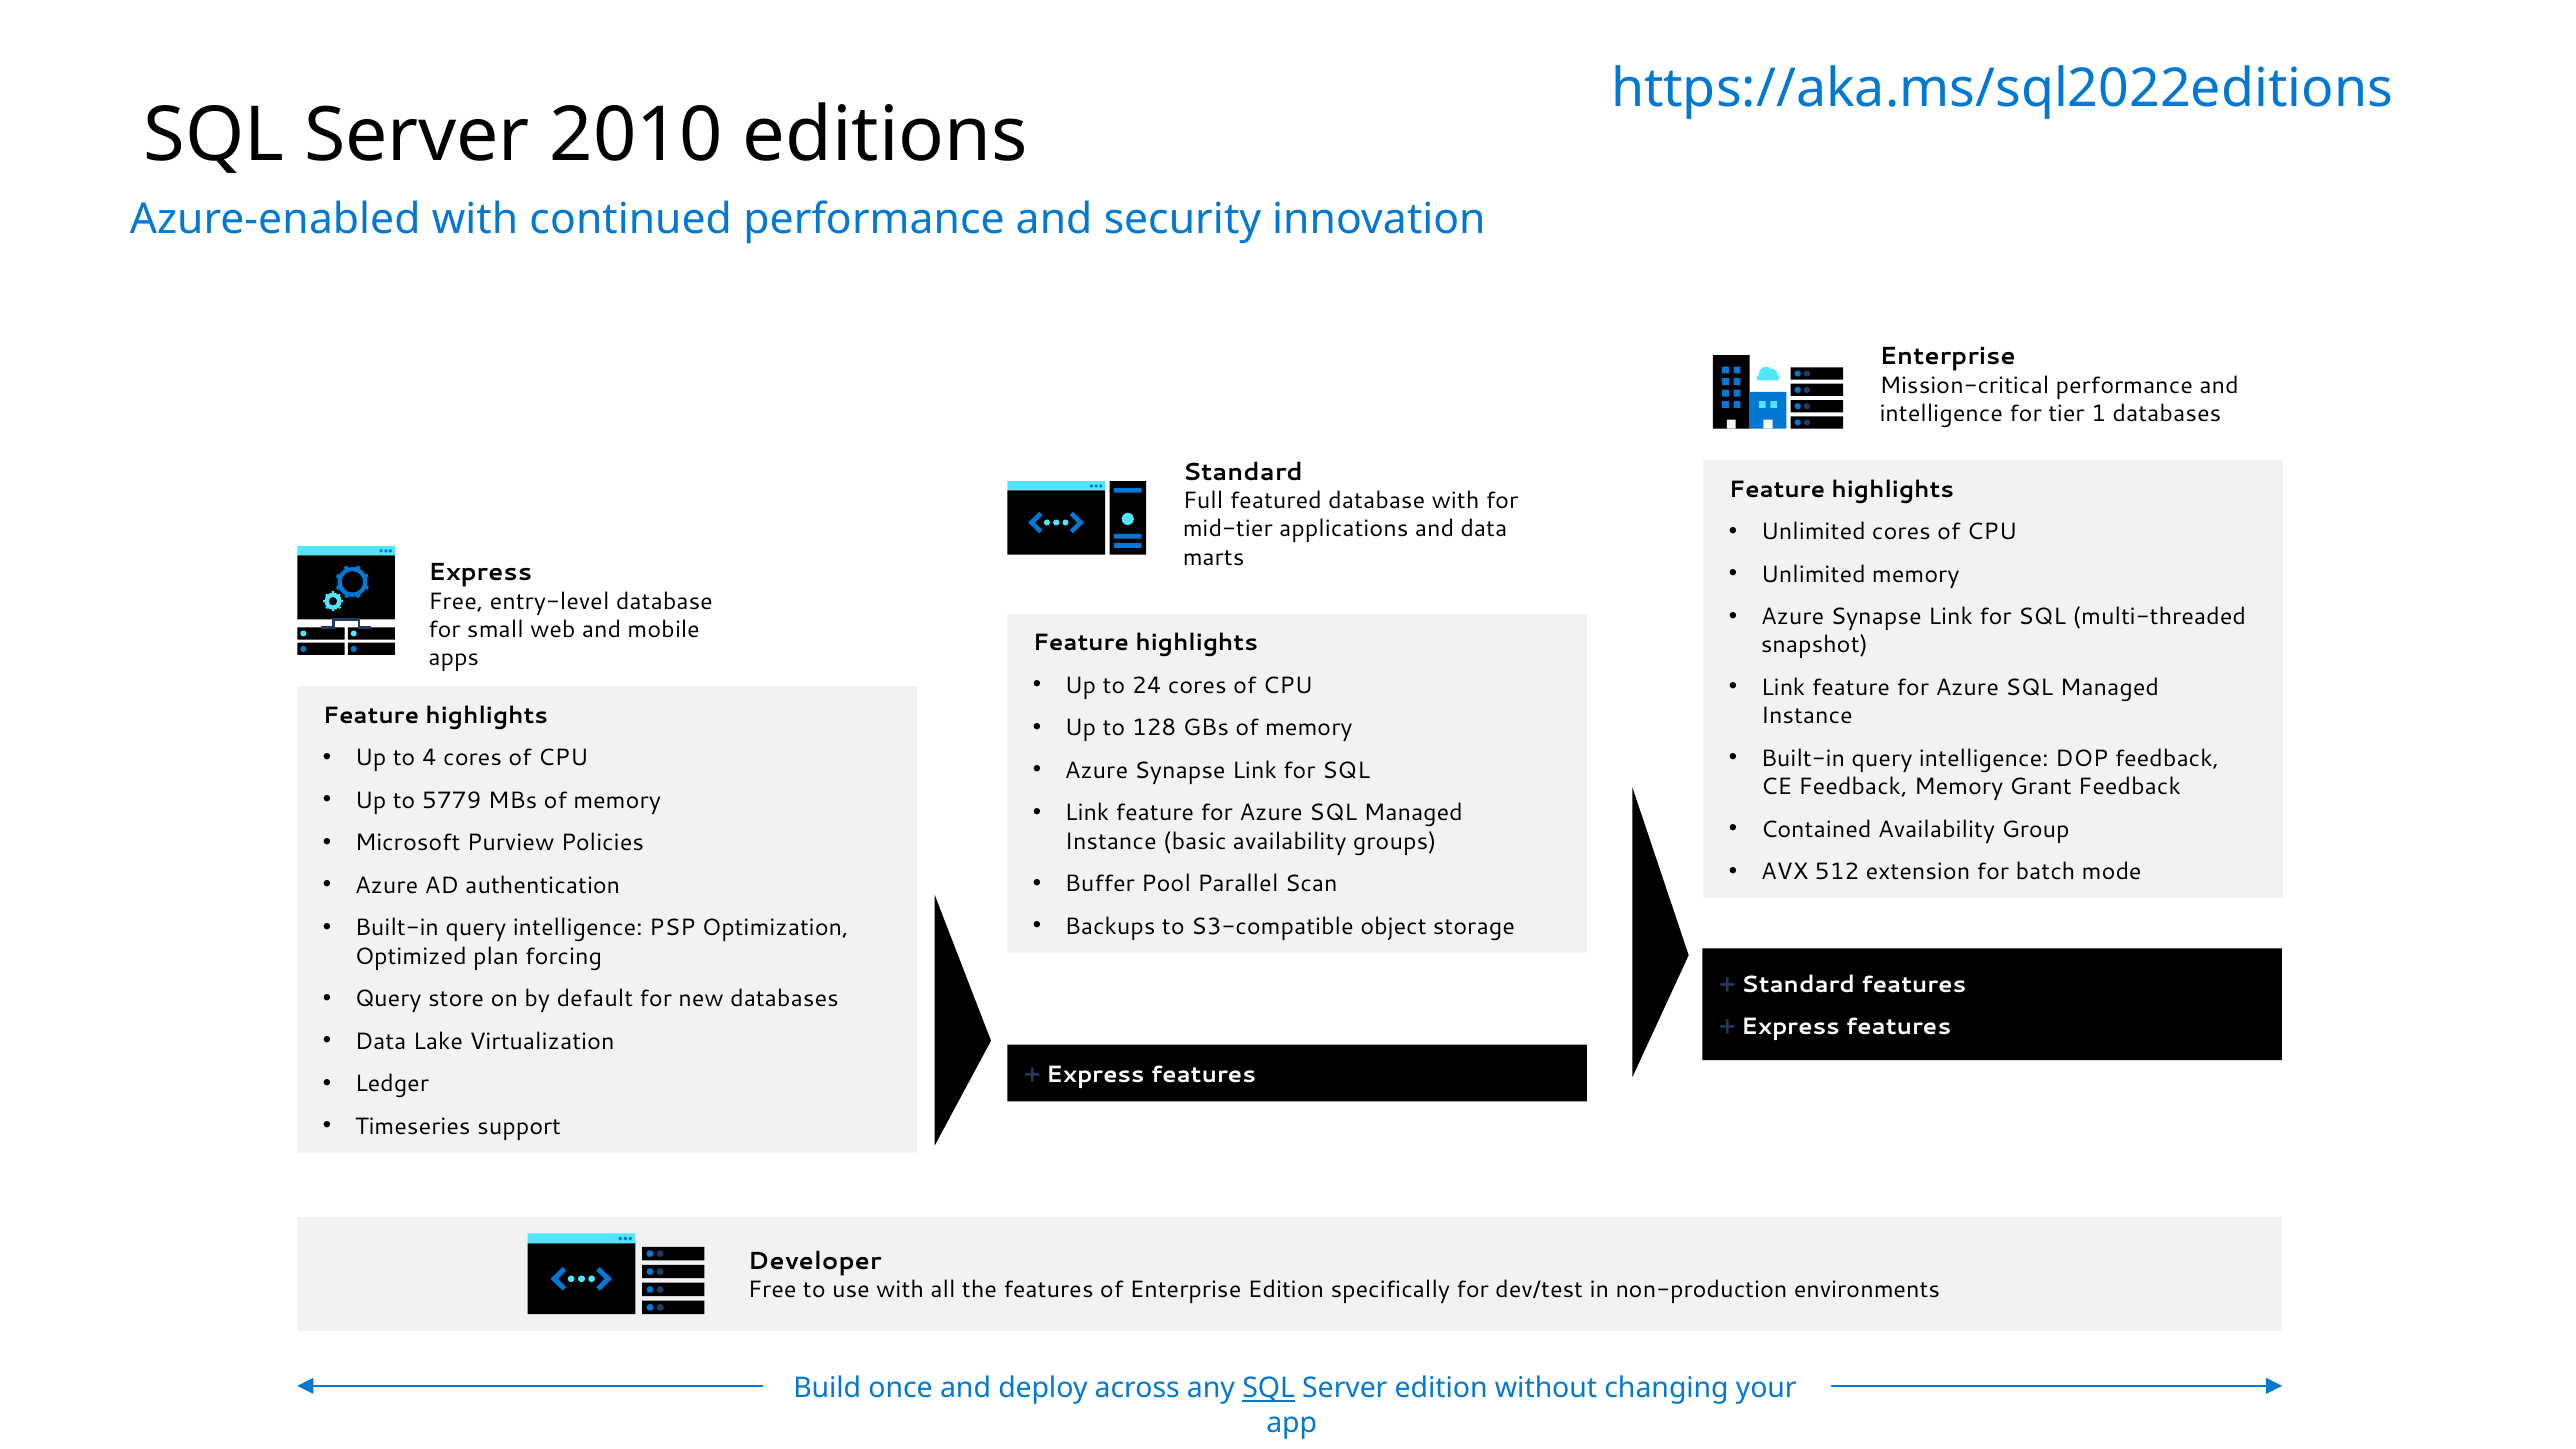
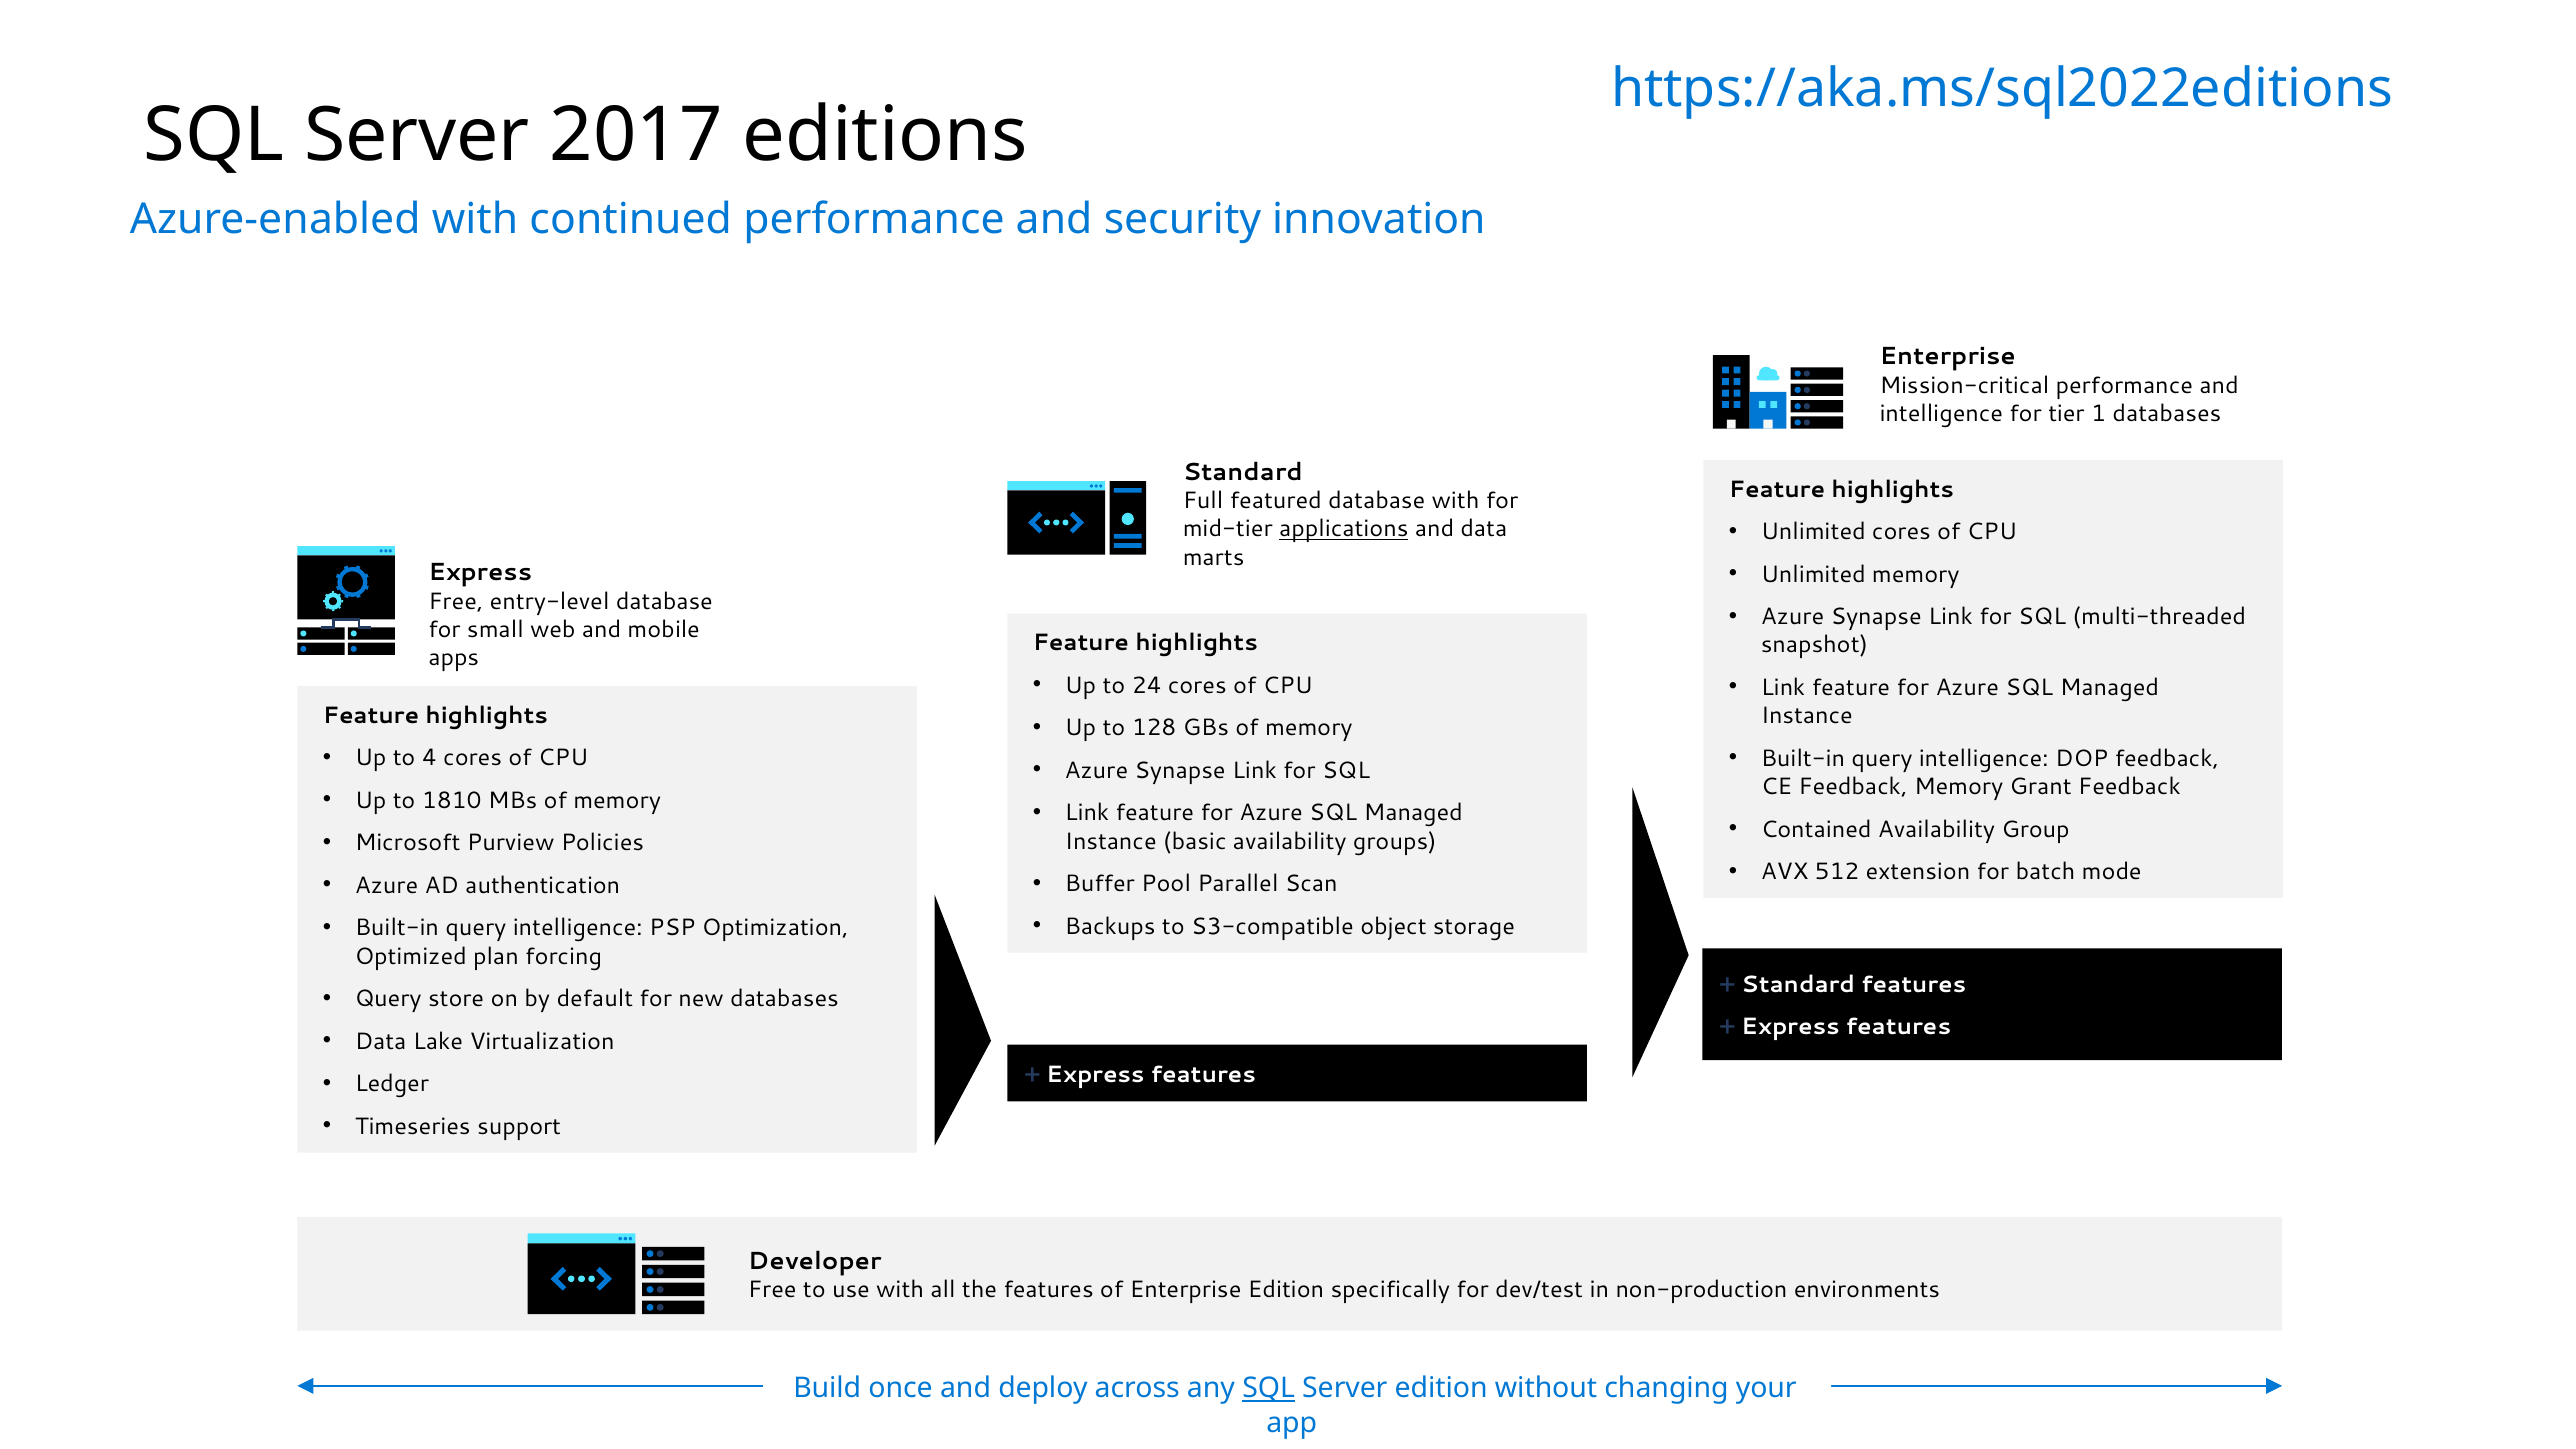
2010: 2010 -> 2017
applications underline: none -> present
5779: 5779 -> 1810
